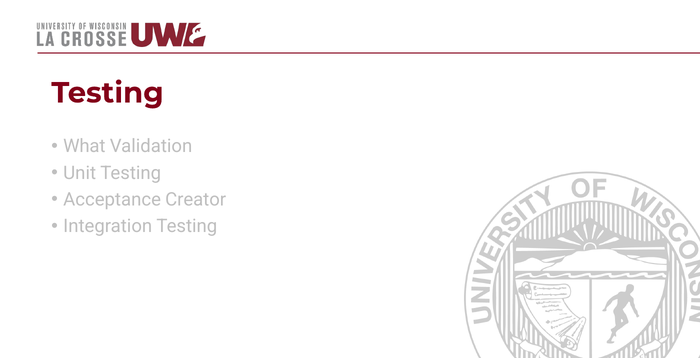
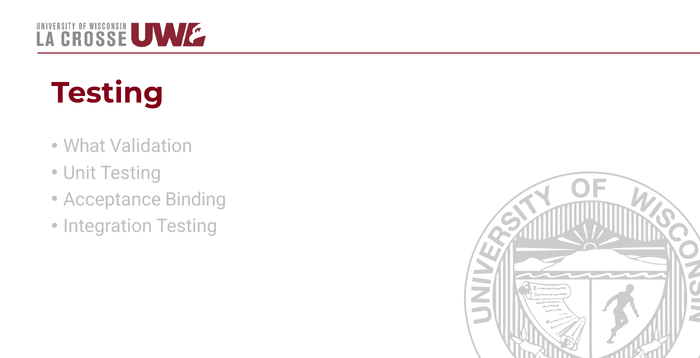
Creator: Creator -> Binding
